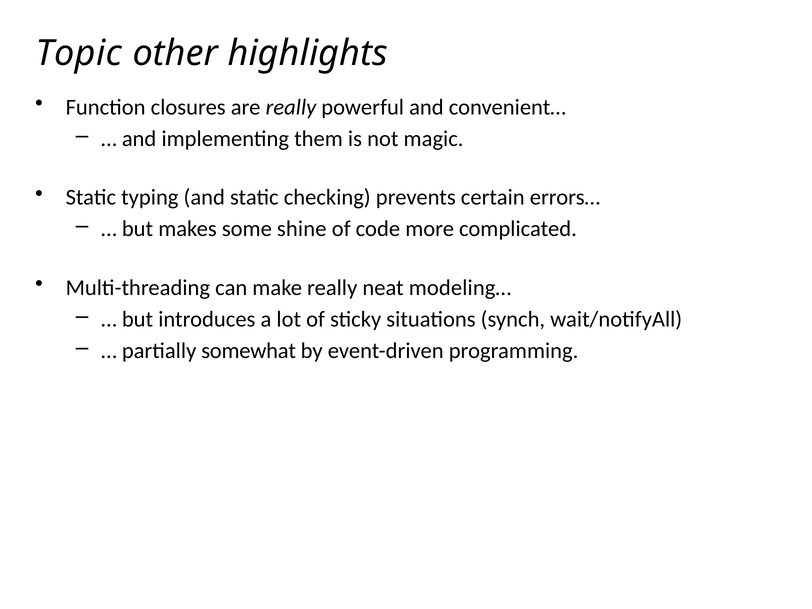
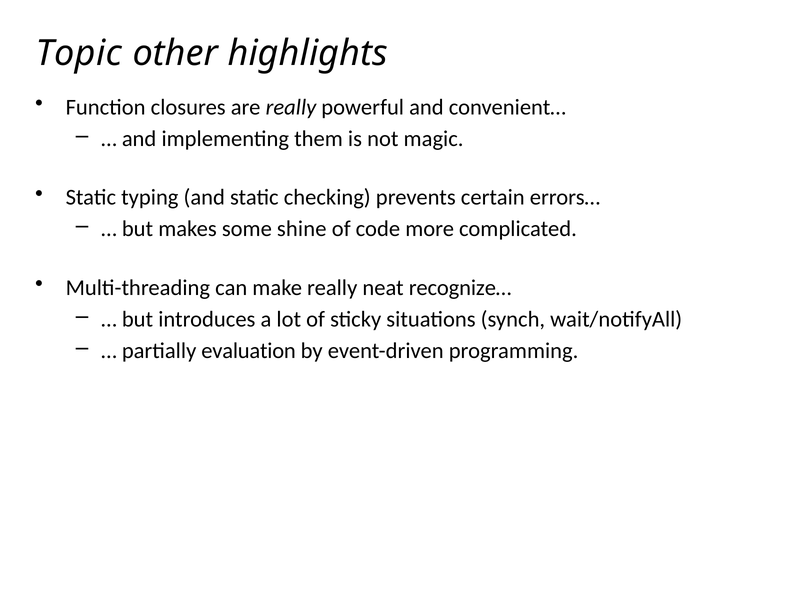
modeling…: modeling… -> recognize…
somewhat: somewhat -> evaluation
